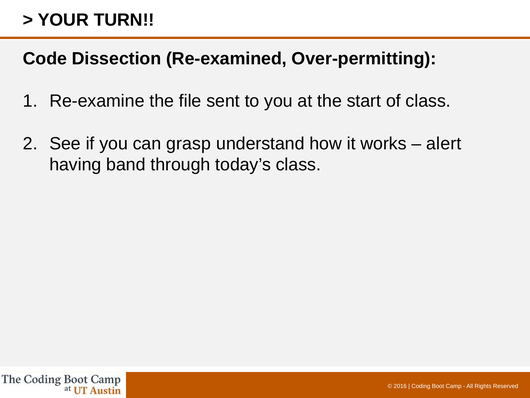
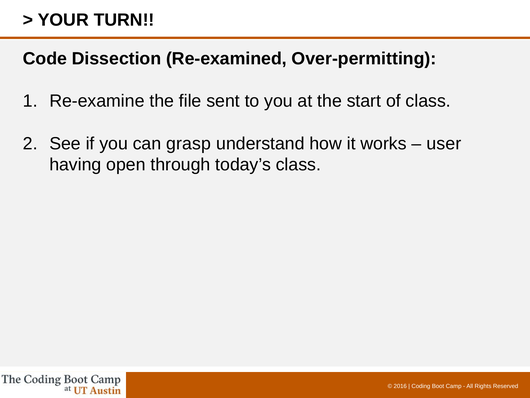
alert: alert -> user
band: band -> open
